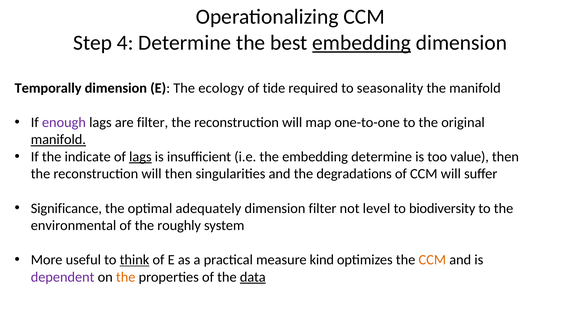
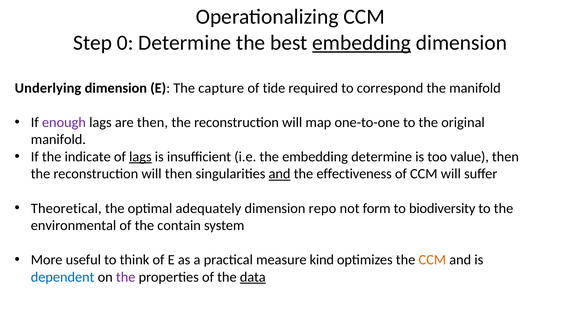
4: 4 -> 0
Temporally: Temporally -> Underlying
ecology: ecology -> capture
seasonality: seasonality -> correspond
are filter: filter -> then
manifold at (58, 140) underline: present -> none
and at (280, 174) underline: none -> present
degradations: degradations -> effectiveness
Significance: Significance -> Theoretical
dimension filter: filter -> repo
level: level -> form
roughly: roughly -> contain
think underline: present -> none
dependent colour: purple -> blue
the at (126, 277) colour: orange -> purple
